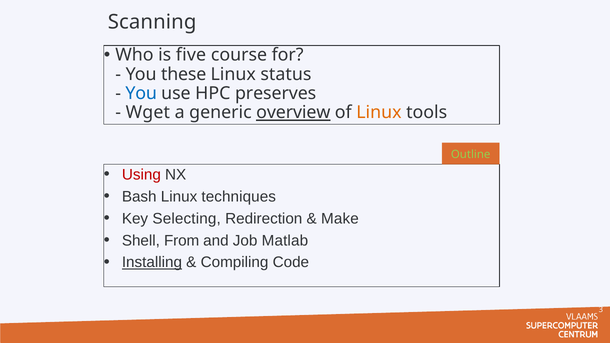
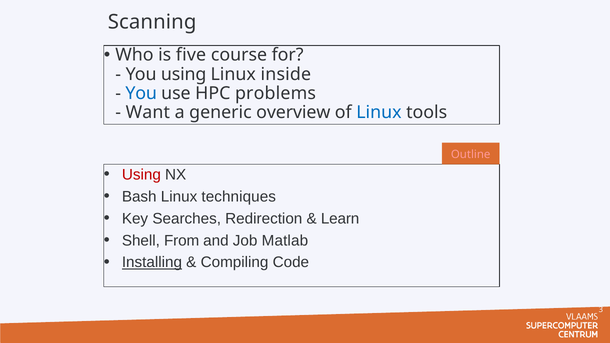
You these: these -> using
status: status -> inside
preserves: preserves -> problems
Wget: Wget -> Want
overview underline: present -> none
Linux at (379, 113) colour: orange -> blue
Outline colour: light green -> pink
Selecting: Selecting -> Searches
Make: Make -> Learn
